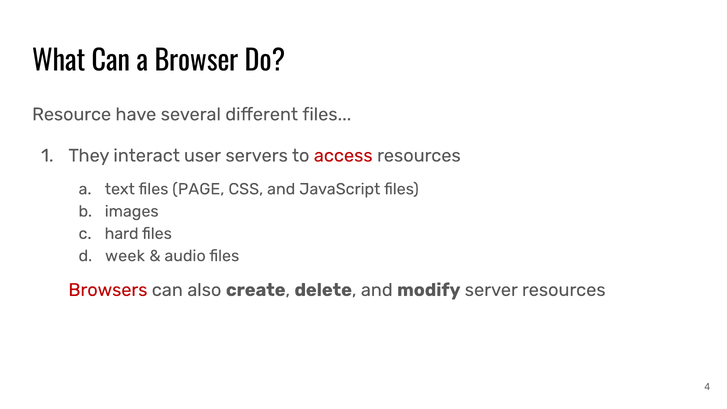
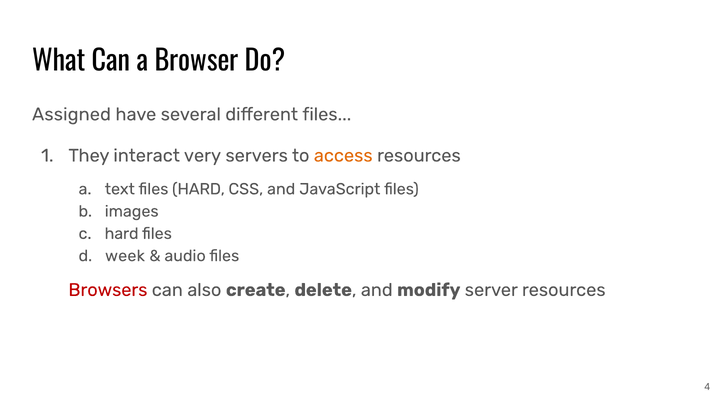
Resource: Resource -> Assigned
user: user -> very
access colour: red -> orange
files PAGE: PAGE -> HARD
